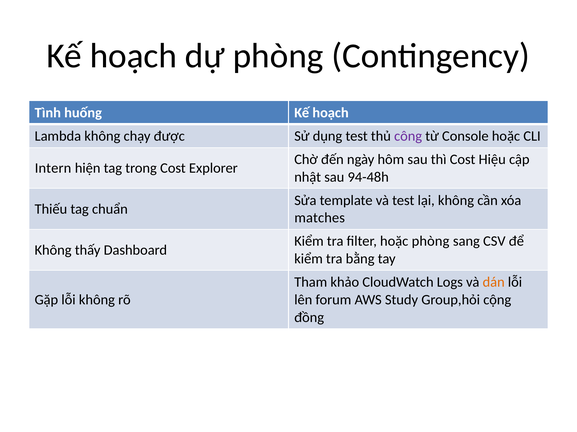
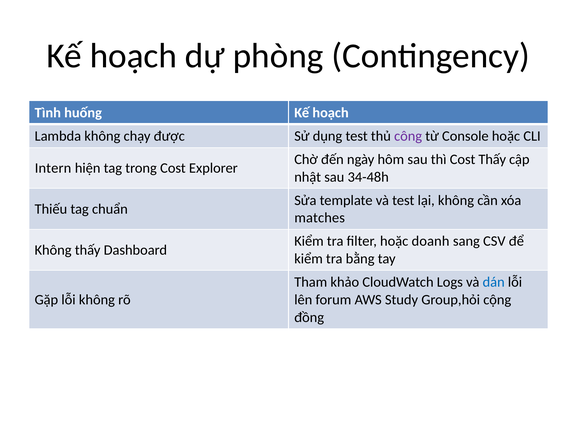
Cost Hiệu: Hiệu -> Thấy
94-48h: 94-48h -> 34-48h
hoặc phòng: phòng -> doanh
dán colour: orange -> blue
